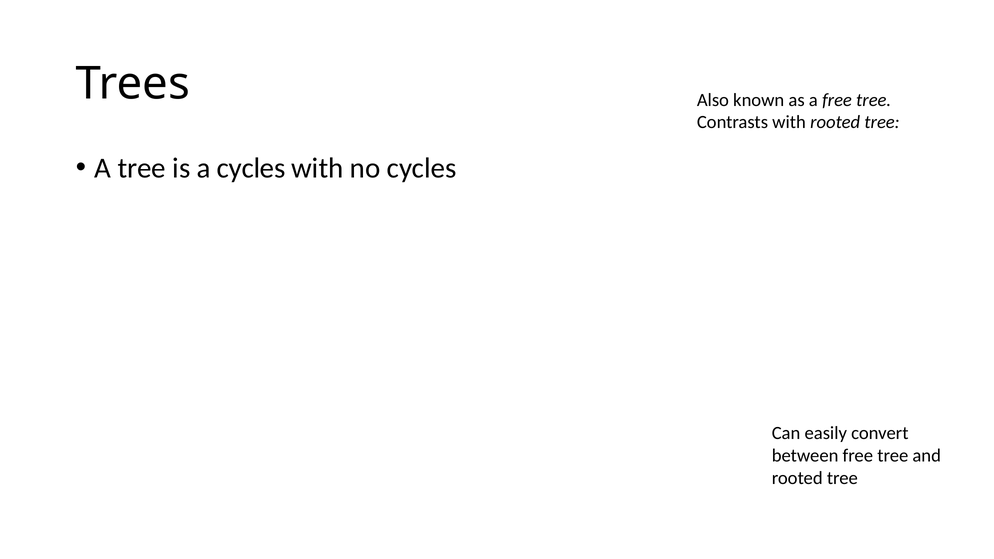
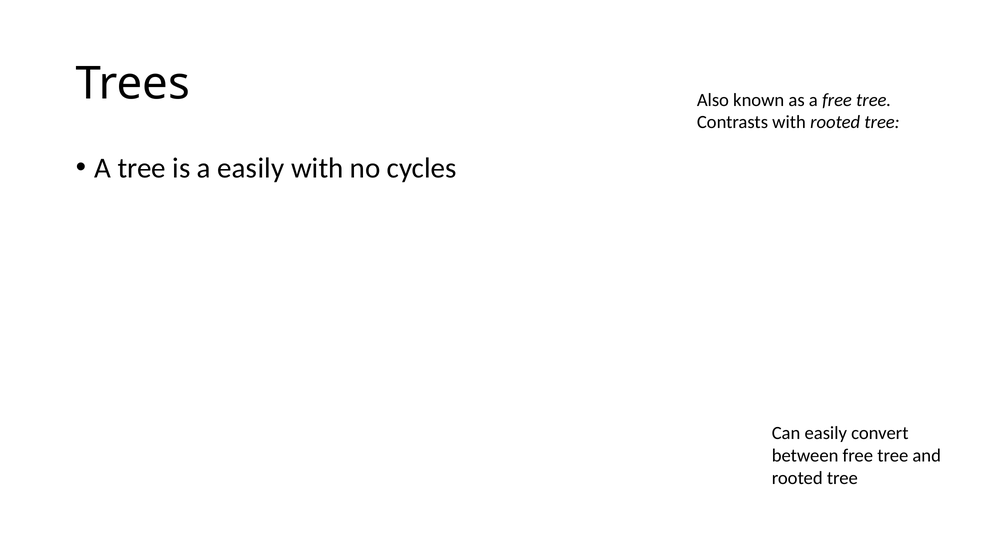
a cycles: cycles -> easily
